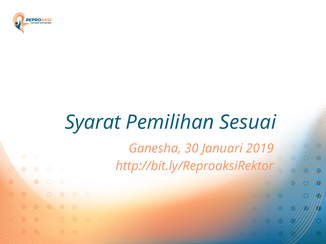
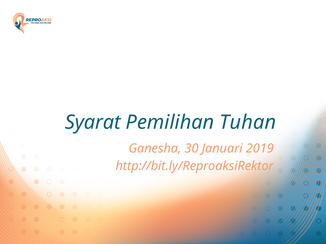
Sesuai: Sesuai -> Tuhan
